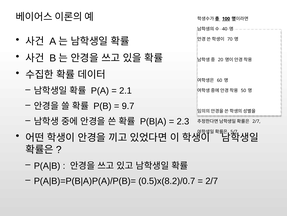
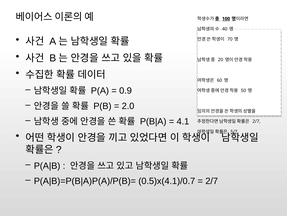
2.1: 2.1 -> 0.9
9.7: 9.7 -> 2.0
2.3: 2.3 -> 4.1
0.5)x(8.2)/0.7: 0.5)x(8.2)/0.7 -> 0.5)x(4.1)/0.7
